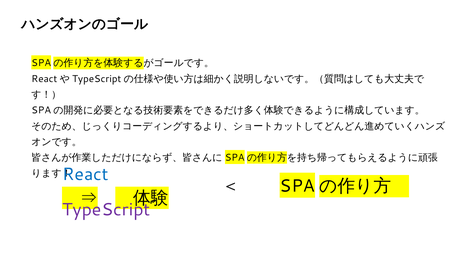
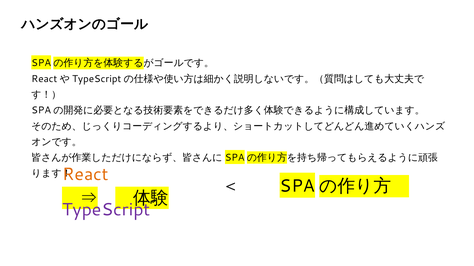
React colour: blue -> orange
